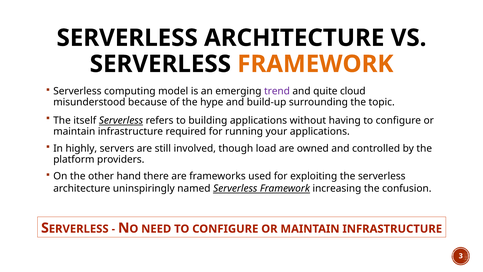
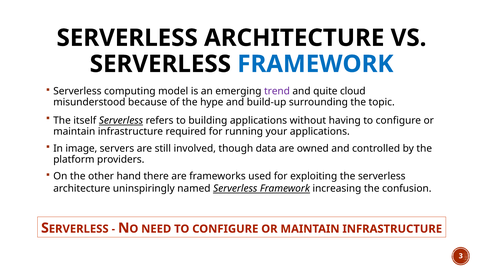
FRAMEWORK at (315, 64) colour: orange -> blue
highly: highly -> image
load: load -> data
